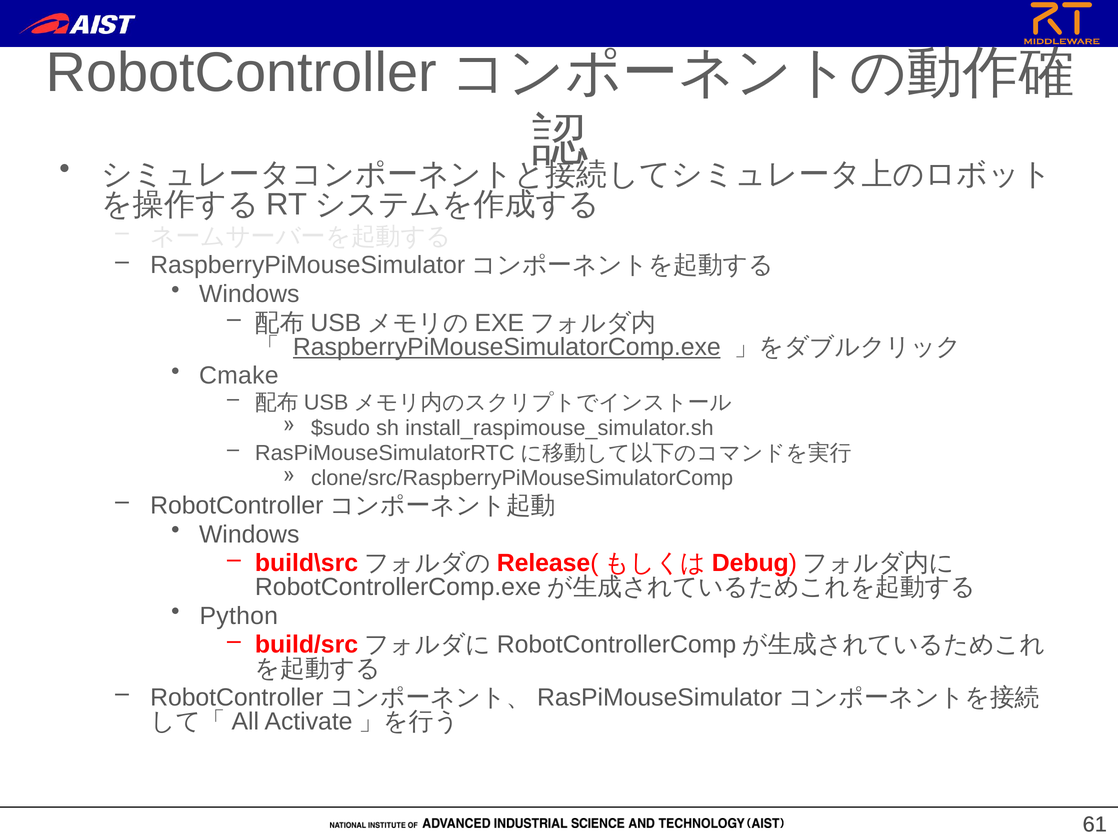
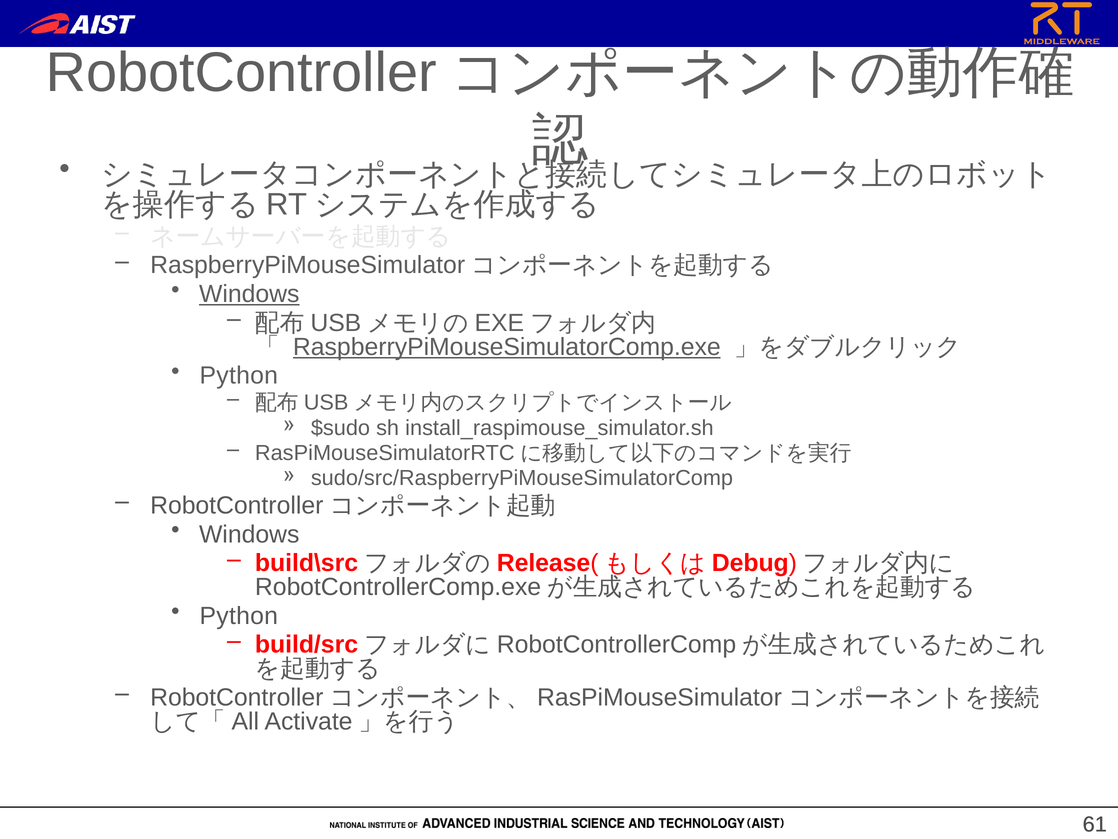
Windows at (249, 294) underline: none -> present
Cmake at (239, 375): Cmake -> Python
clone/src/RaspberryPiMouseSimulatorComp: clone/src/RaspberryPiMouseSimulatorComp -> sudo/src/RaspberryPiMouseSimulatorComp
